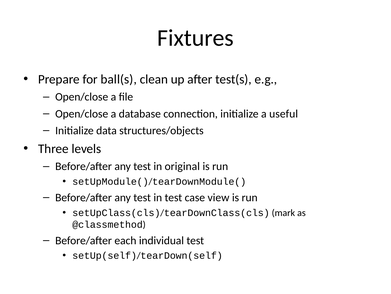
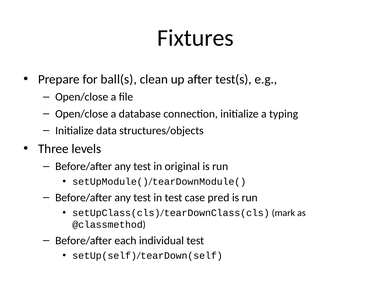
useful: useful -> typing
view: view -> pred
